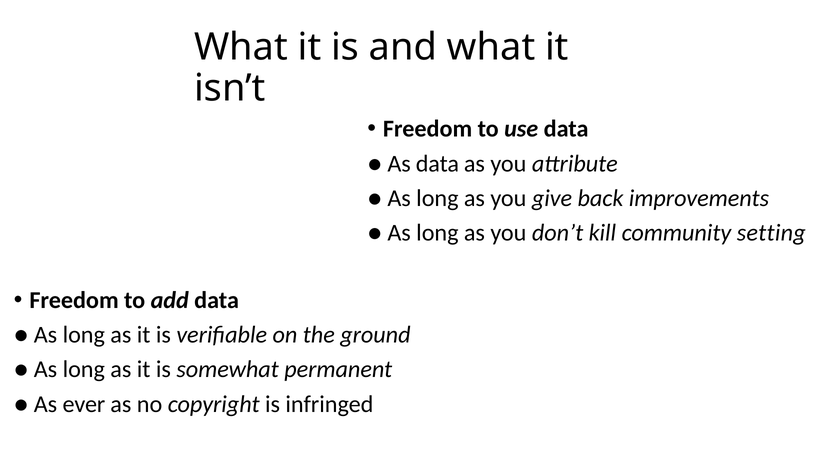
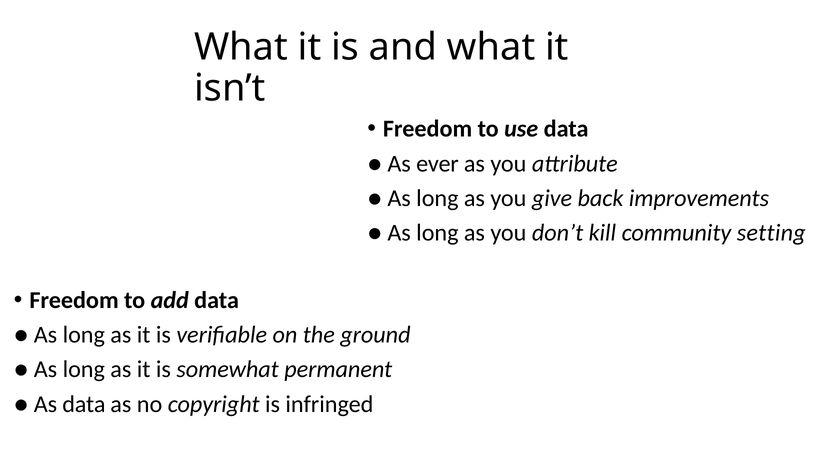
As data: data -> ever
As ever: ever -> data
